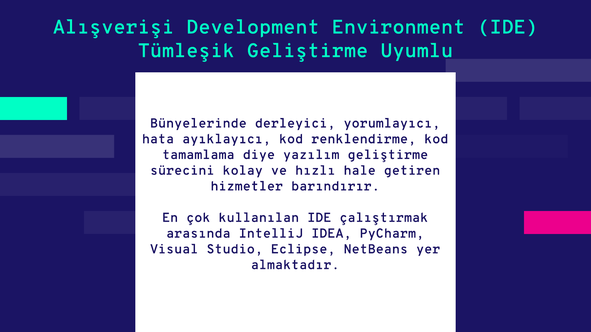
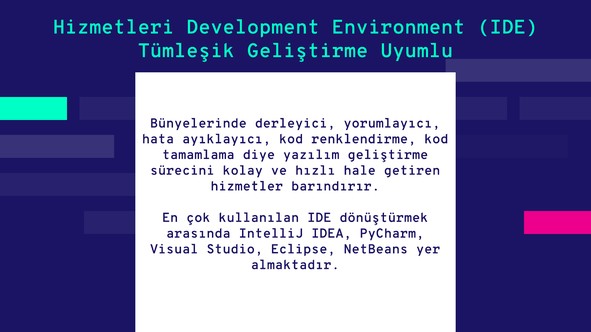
Alışverişi: Alışverişi -> Hizmetleri
çalıştırmak: çalıştırmak -> dönüştürmek
